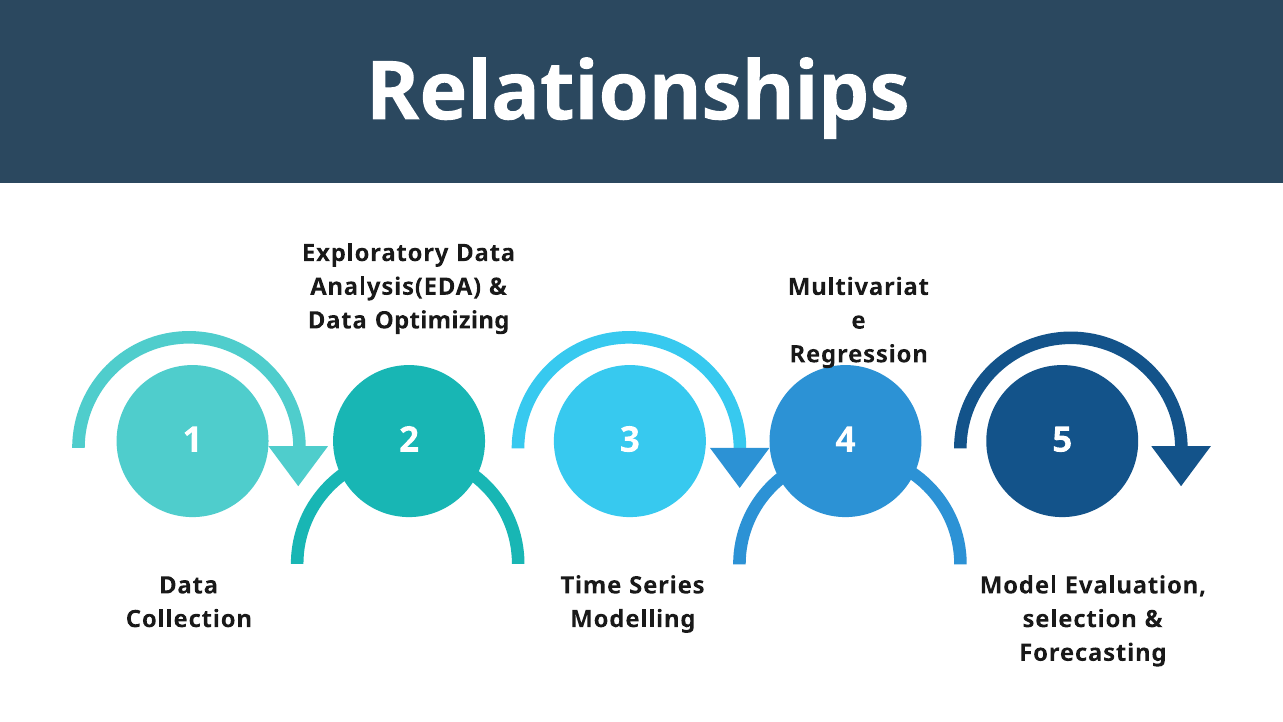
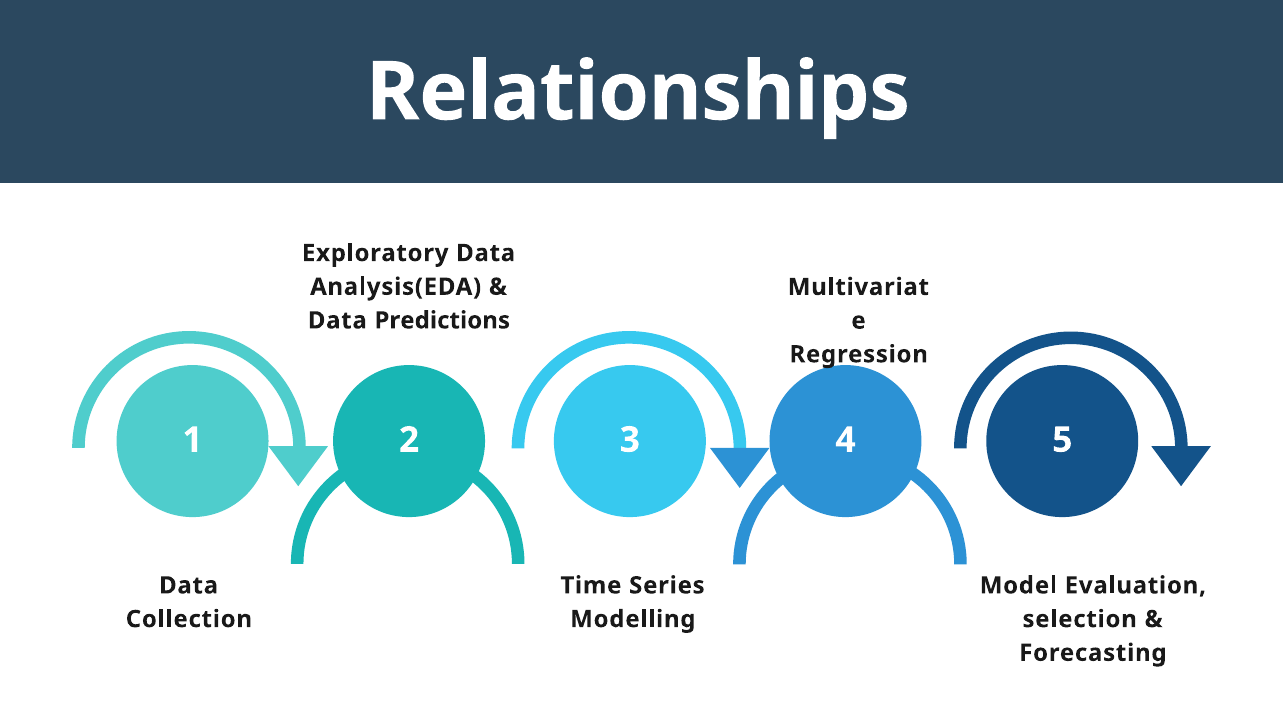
Optimizing: Optimizing -> Predictions
